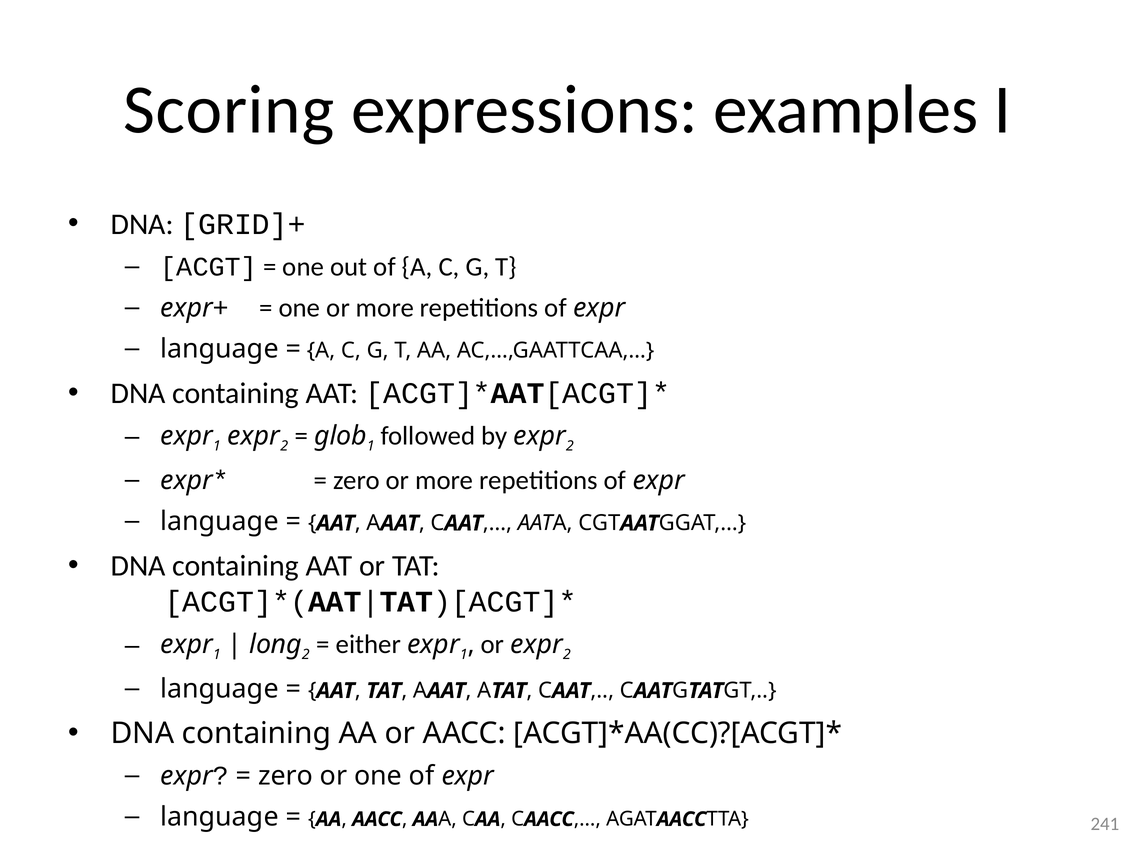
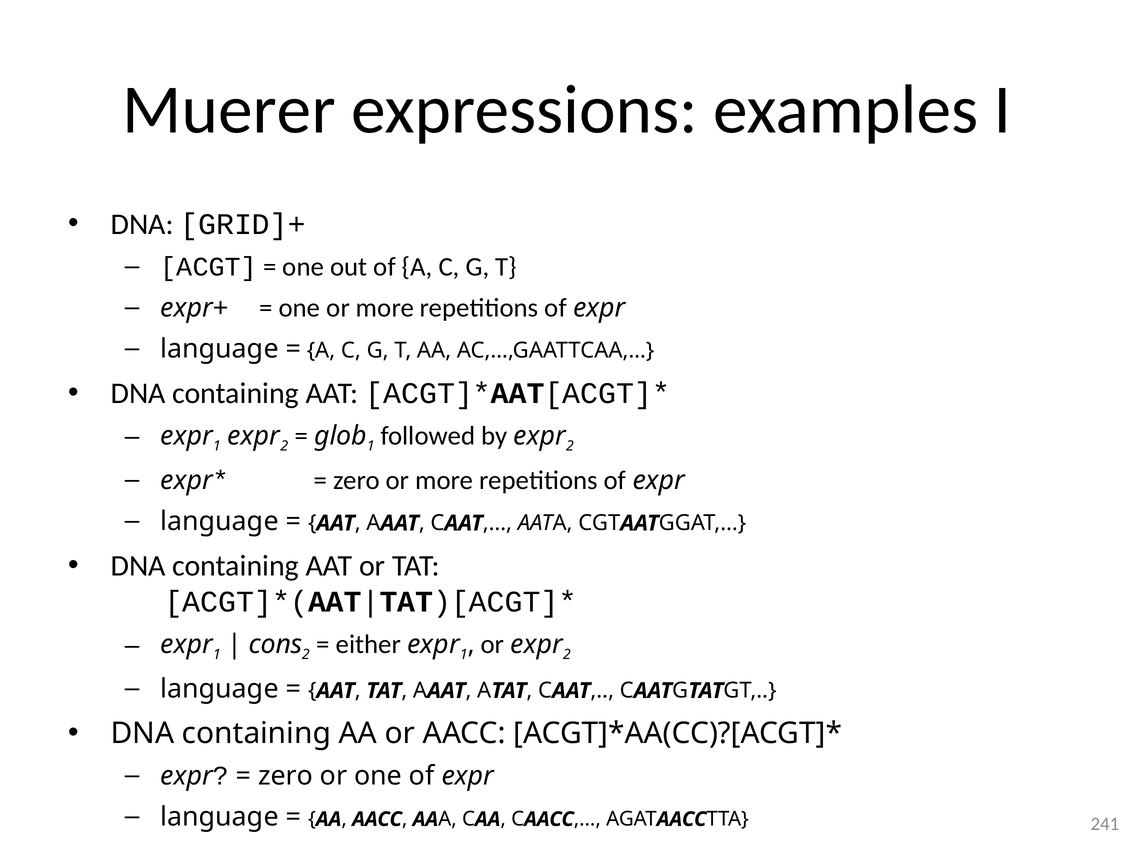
Scoring: Scoring -> Muerer
long: long -> cons
